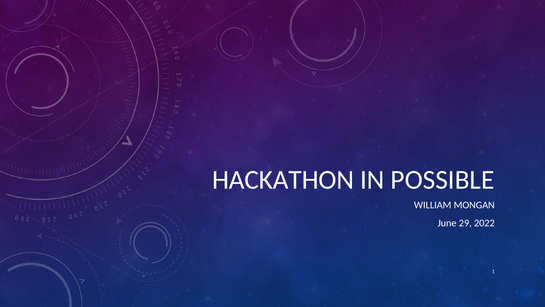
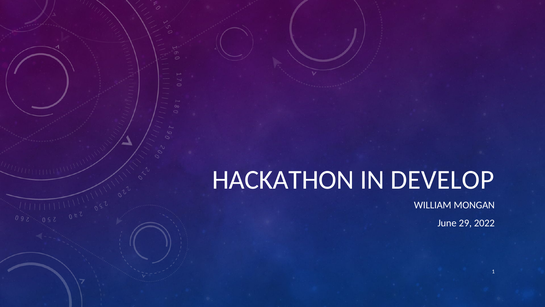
POSSIBLE: POSSIBLE -> DEVELOP
